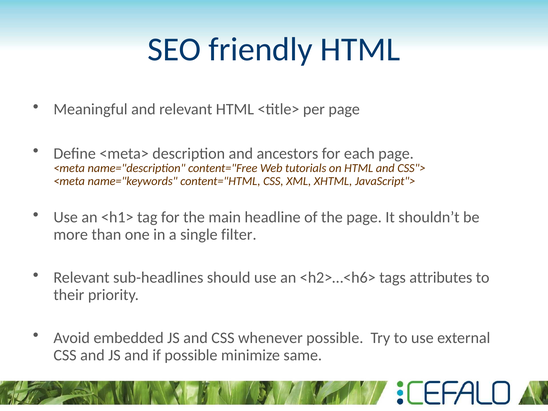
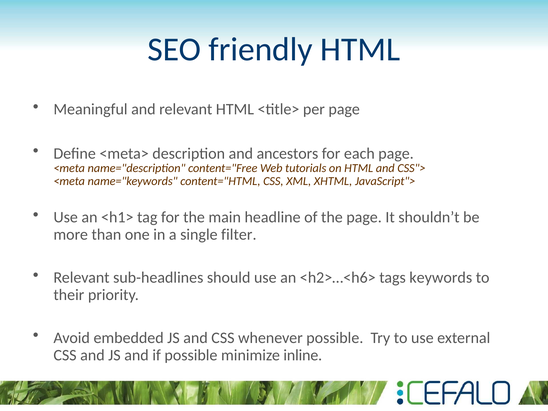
attributes: attributes -> keywords
same: same -> inline
